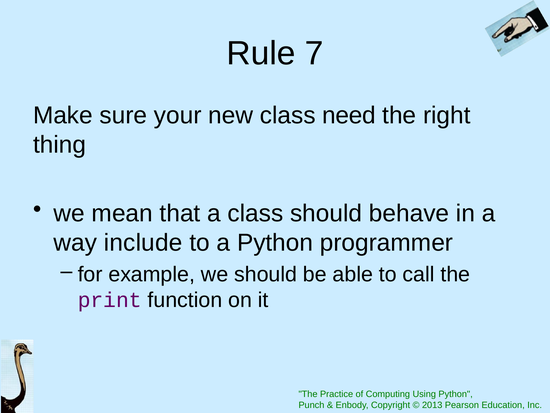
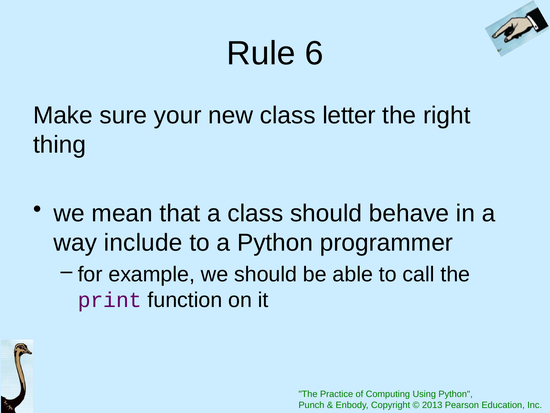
7: 7 -> 6
need: need -> letter
